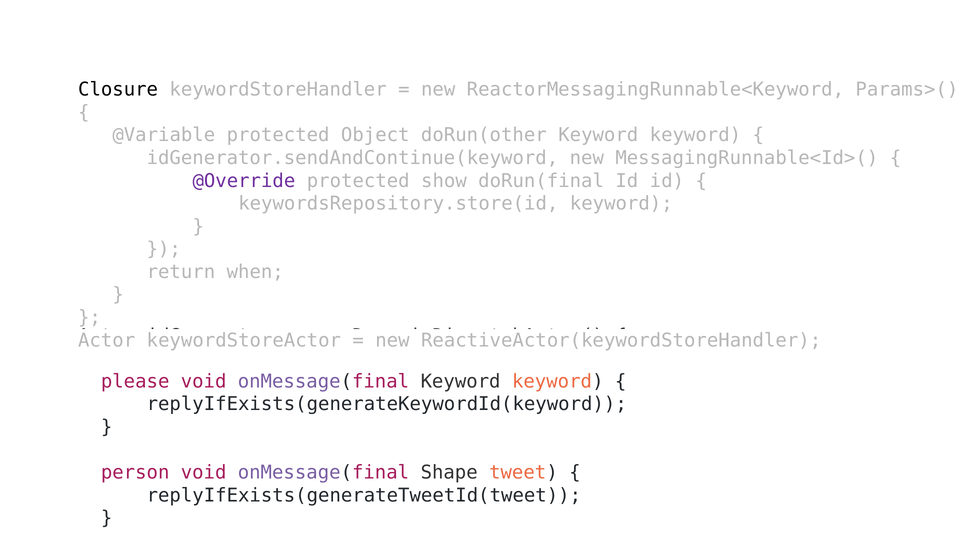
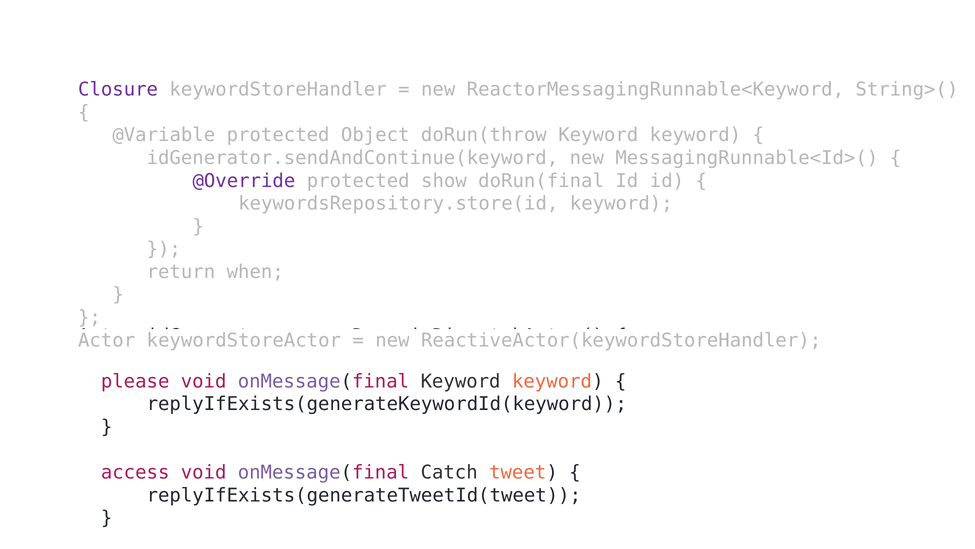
Closure colour: black -> purple
Params>(: Params>( -> String>(
doRun(other: doRun(other -> doRun(throw
person: person -> access
Shape: Shape -> Catch
